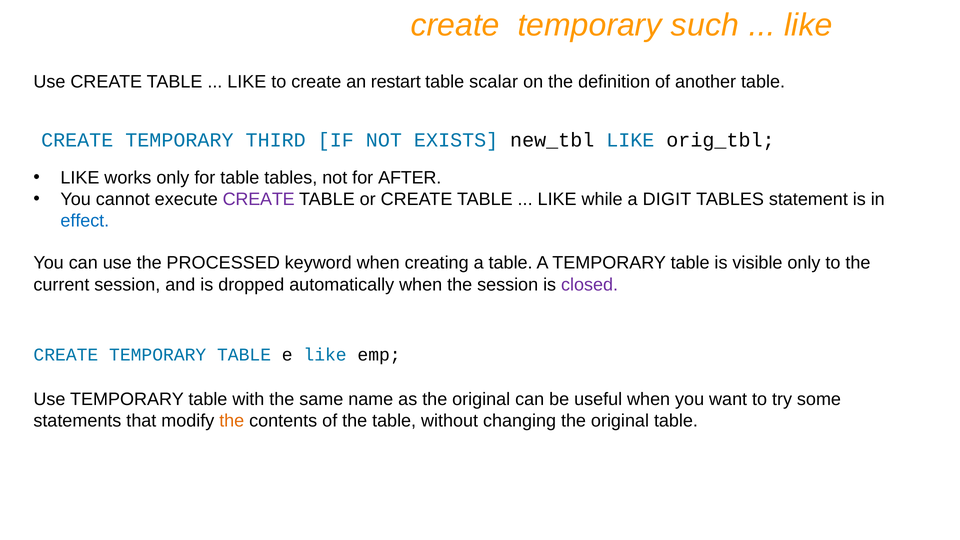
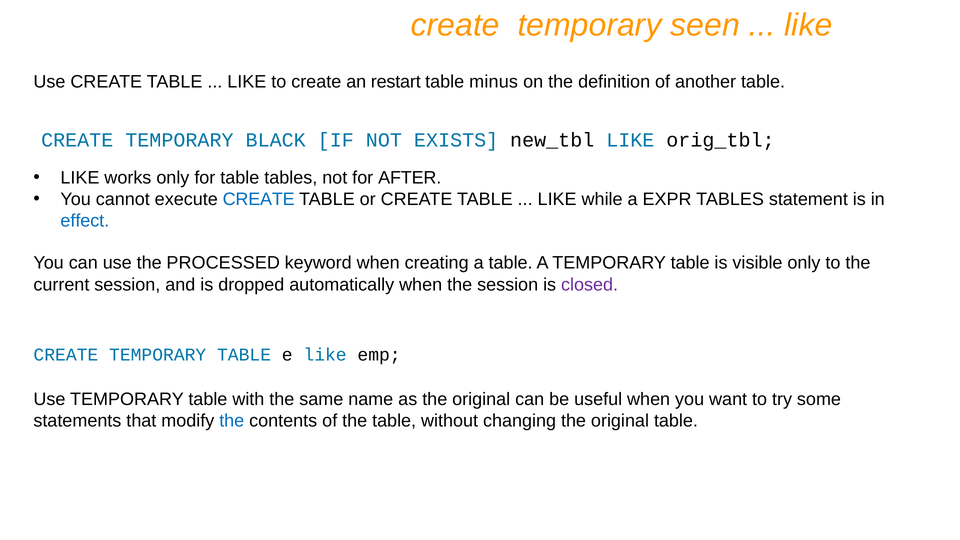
such: such -> seen
scalar: scalar -> minus
THIRD: THIRD -> BLACK
CREATE at (259, 199) colour: purple -> blue
DIGIT: DIGIT -> EXPR
the at (232, 421) colour: orange -> blue
